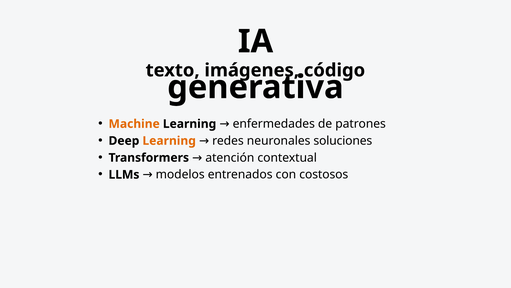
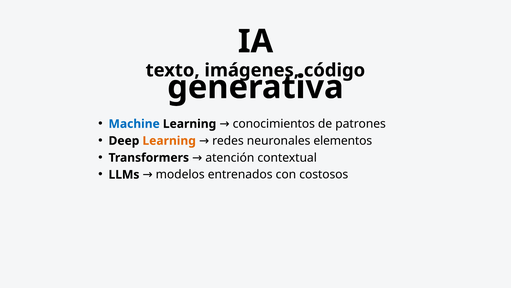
Machine colour: orange -> blue
enfermedades: enfermedades -> conocimientos
soluciones: soluciones -> elementos
